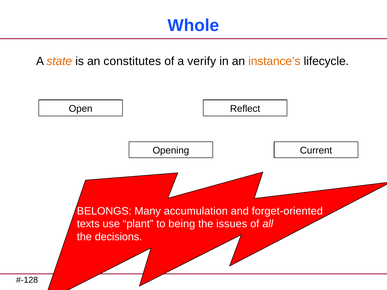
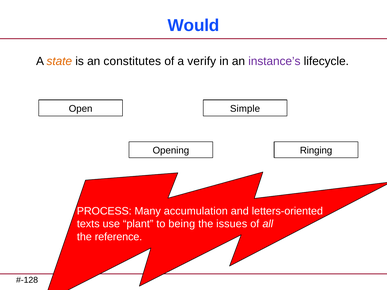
Whole: Whole -> Would
instance’s colour: orange -> purple
Reflect: Reflect -> Simple
Current: Current -> Ringing
BELONGS: BELONGS -> PROCESS
forget-oriented: forget-oriented -> letters-oriented
decisions: decisions -> reference
